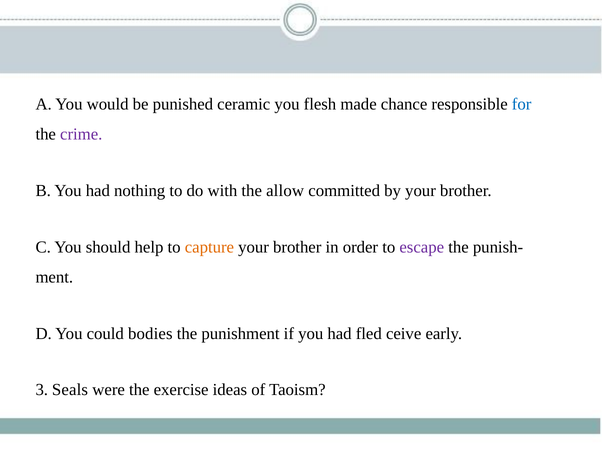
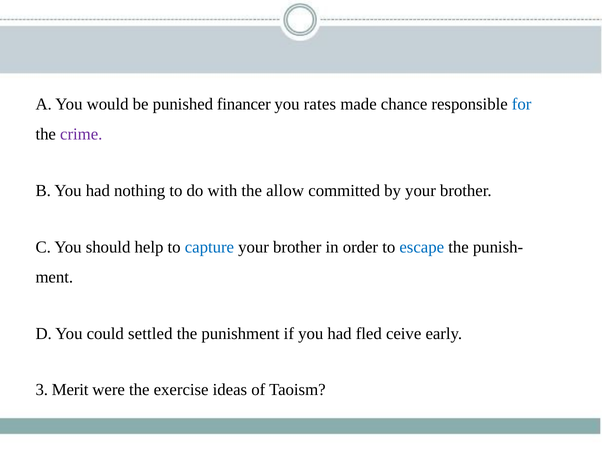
ceramic: ceramic -> financer
flesh: flesh -> rates
capture colour: orange -> blue
escape colour: purple -> blue
bodies: bodies -> settled
Seals: Seals -> Merit
